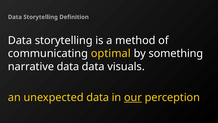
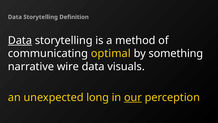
Data at (20, 40) underline: none -> present
narrative data: data -> wire
unexpected data: data -> long
